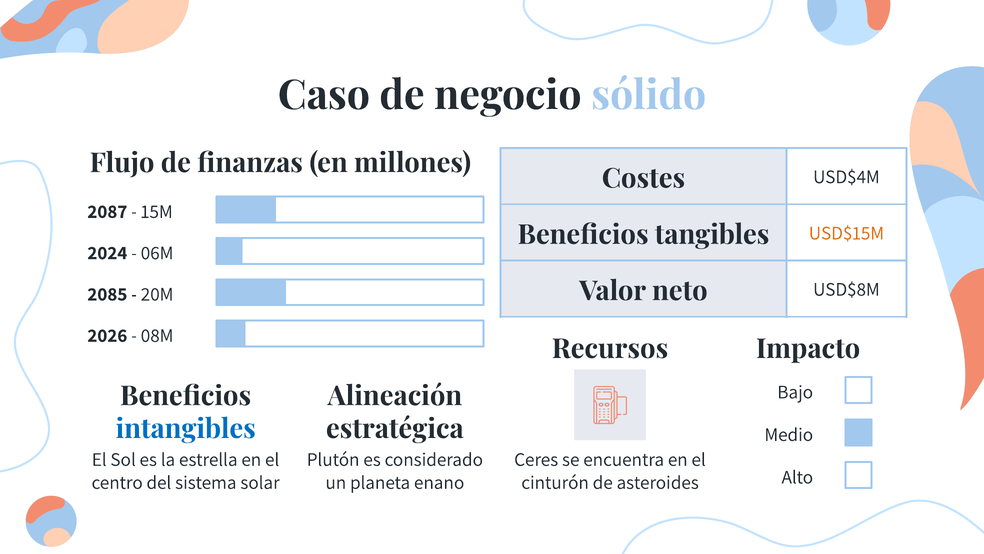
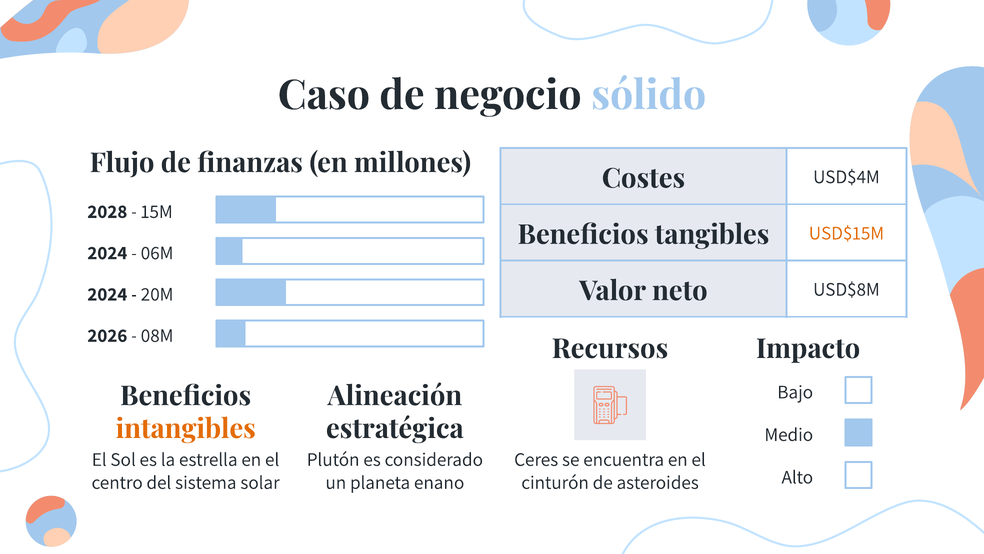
2087: 2087 -> 2028
2085 at (107, 294): 2085 -> 2024
intangibles colour: blue -> orange
